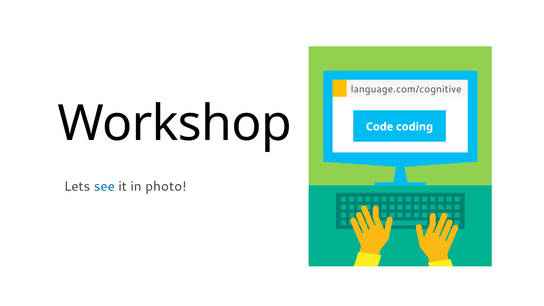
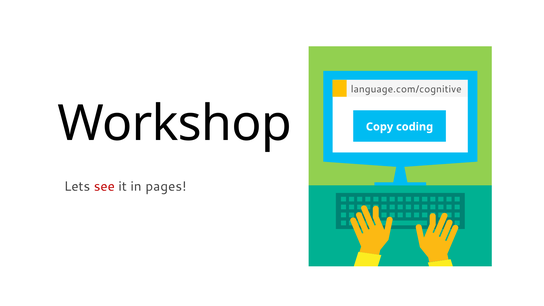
Code: Code -> Copy
see colour: blue -> red
photo: photo -> pages
